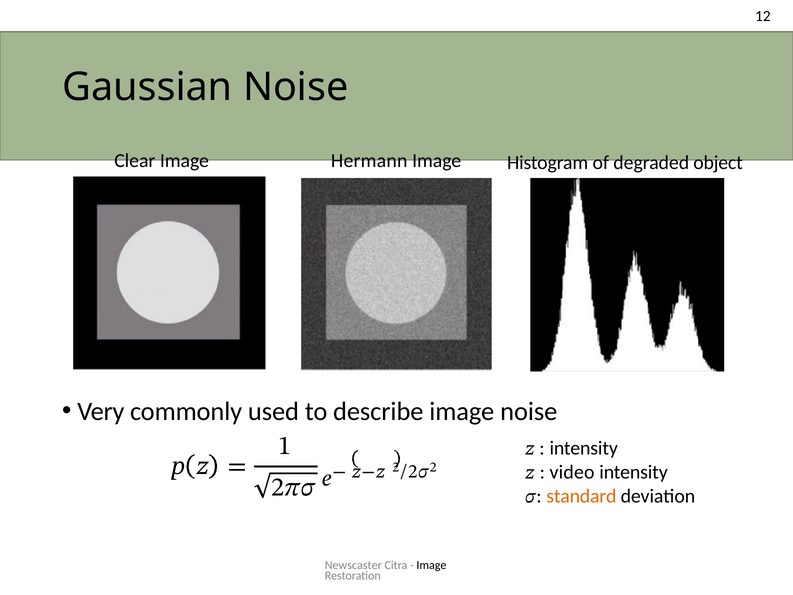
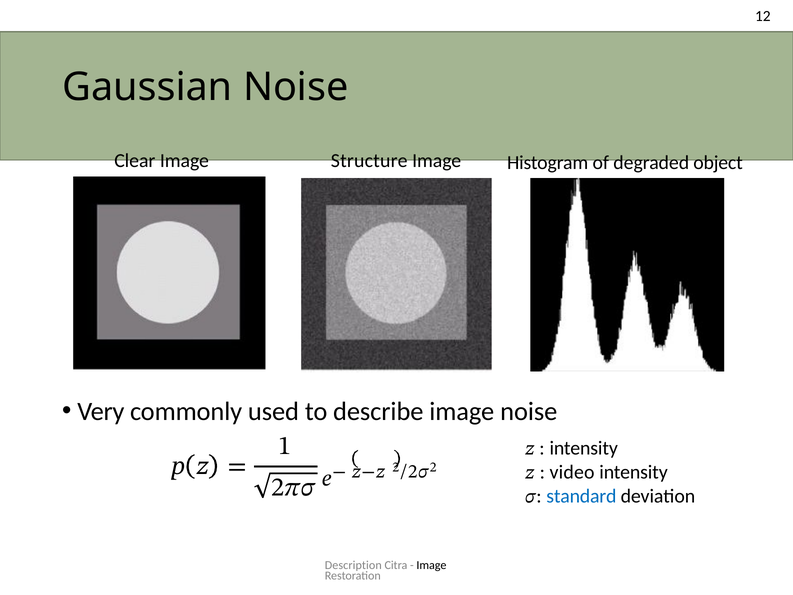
Hermann: Hermann -> Structure
standard colour: orange -> blue
Newscaster: Newscaster -> Description
